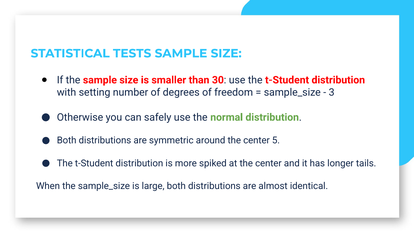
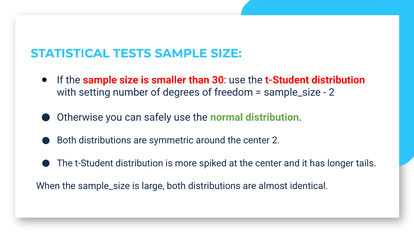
3 at (332, 92): 3 -> 2
center 5: 5 -> 2
